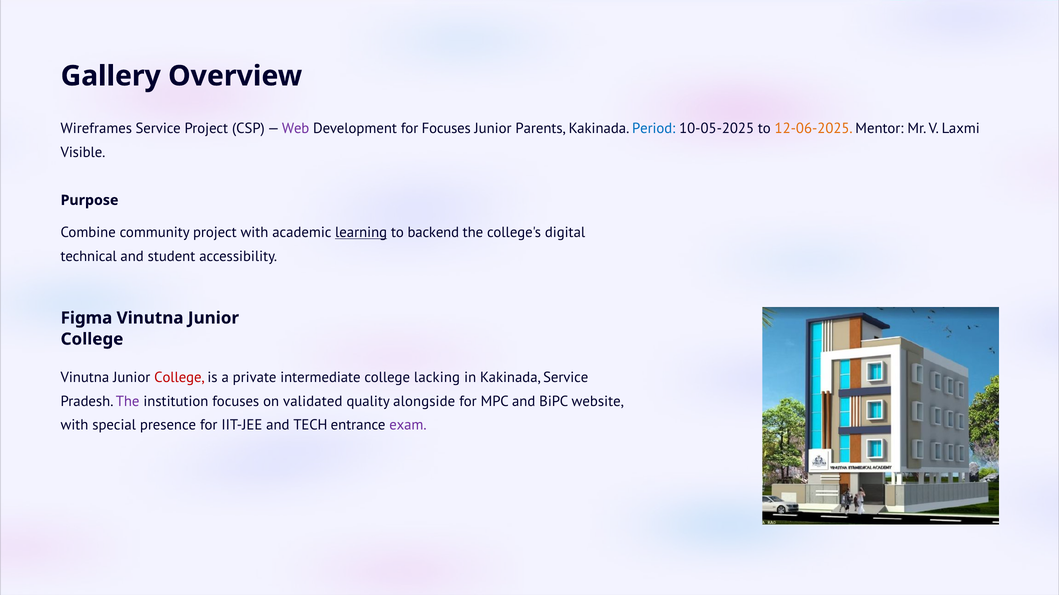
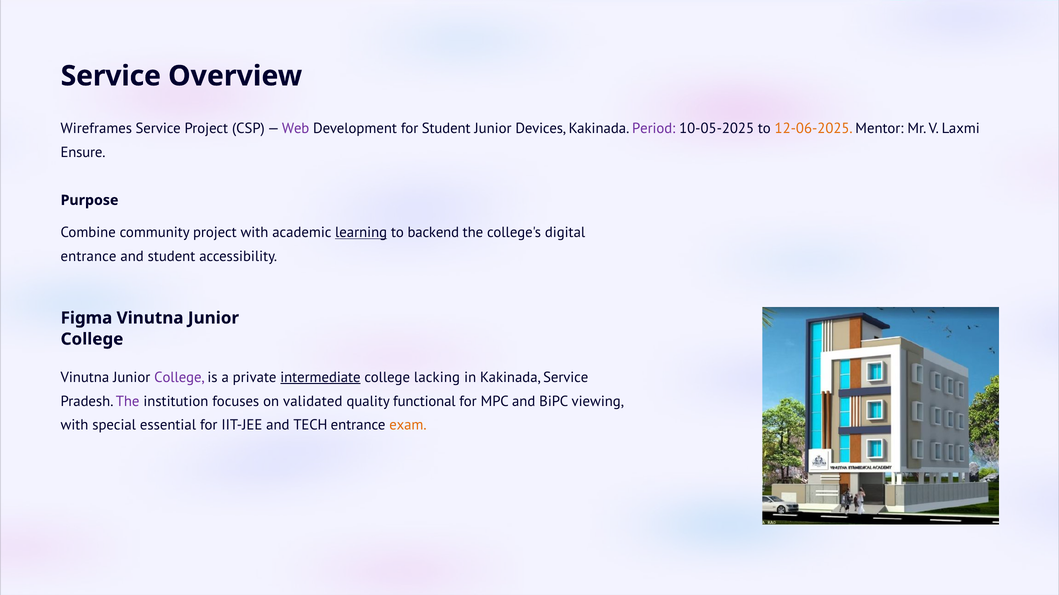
Gallery at (111, 76): Gallery -> Service
for Focuses: Focuses -> Student
Parents: Parents -> Devices
Period colour: blue -> purple
Visible: Visible -> Ensure
technical at (89, 257): technical -> entrance
College at (179, 378) colour: red -> purple
intermediate underline: none -> present
alongside: alongside -> functional
website: website -> viewing
presence: presence -> essential
exam colour: purple -> orange
